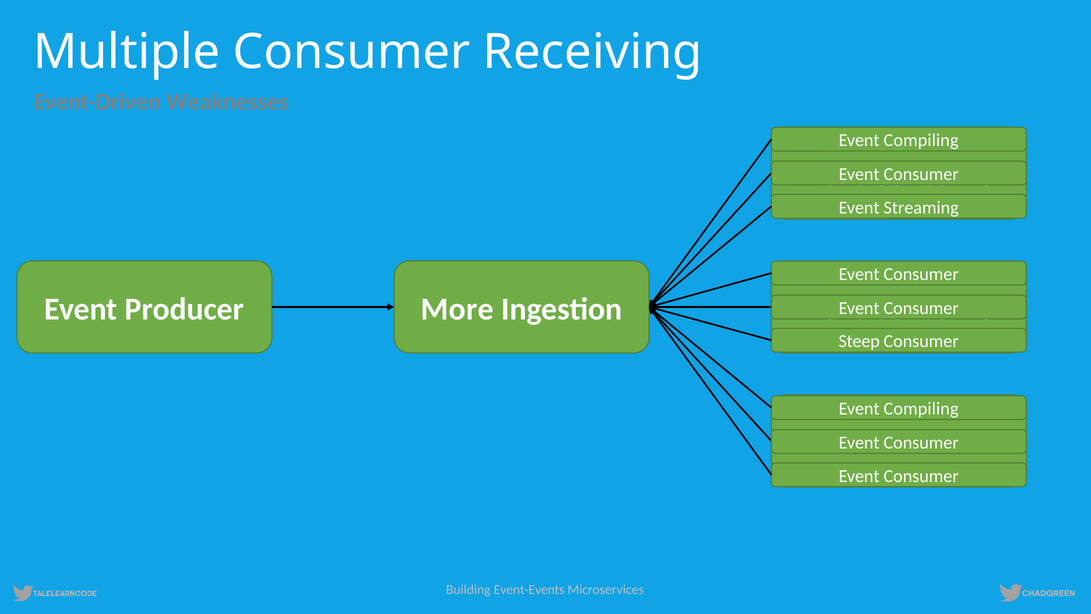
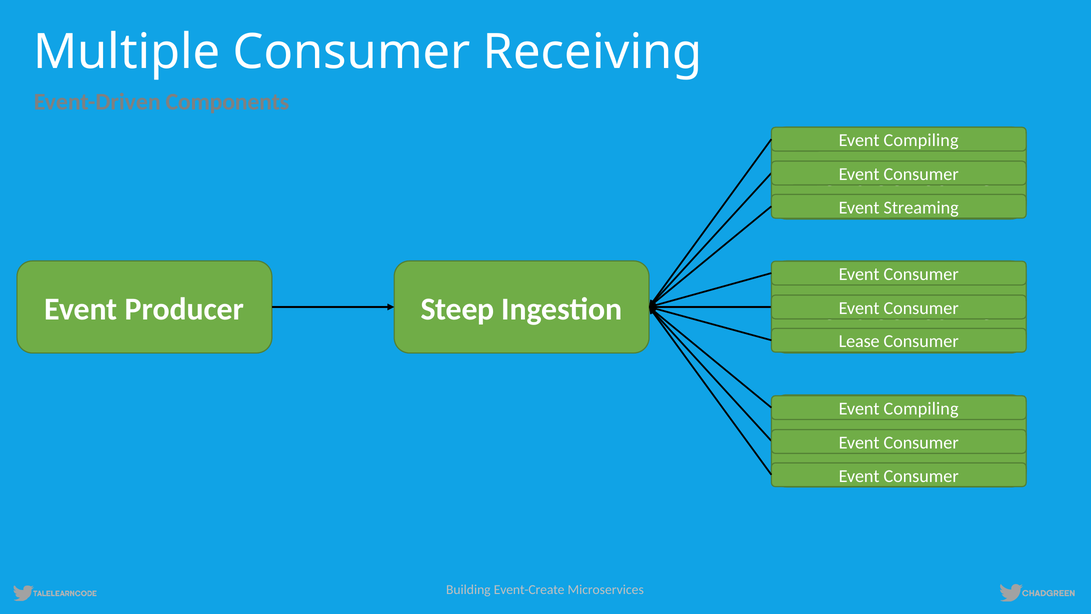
Weaknesses: Weaknesses -> Components
More: More -> Steep
Steep: Steep -> Lease
Event-Events: Event-Events -> Event-Create
